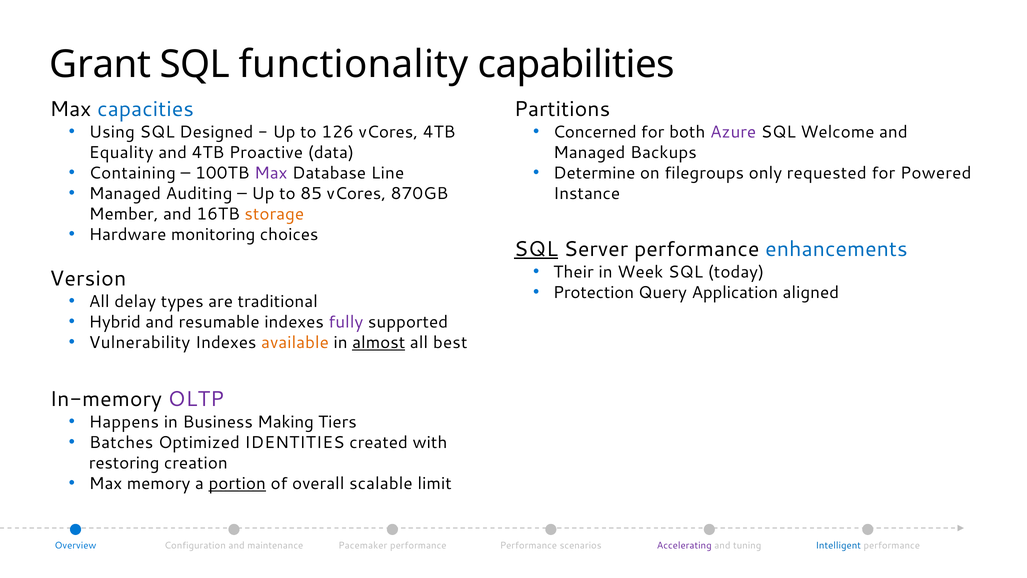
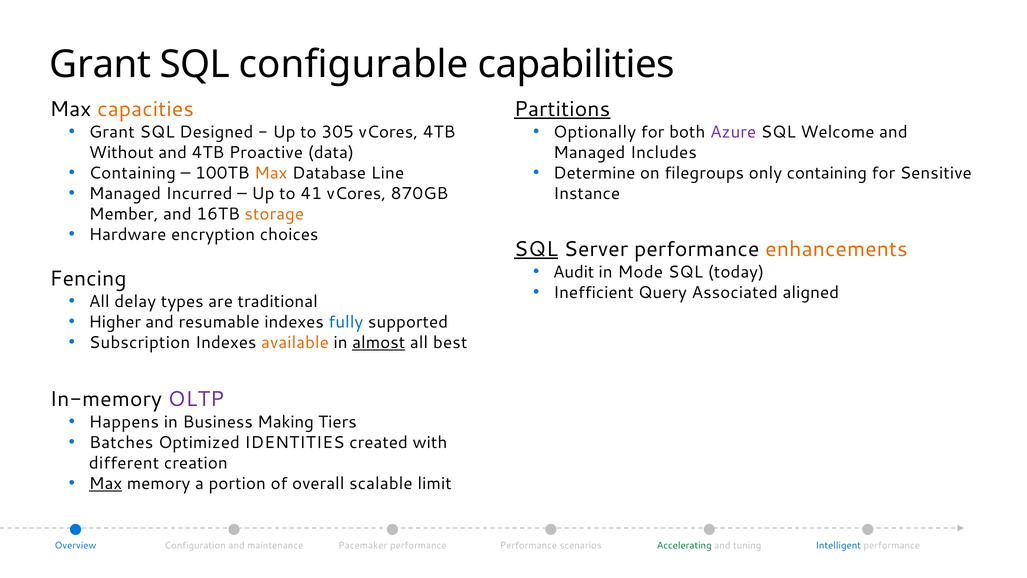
functionality: functionality -> configurable
capacities colour: blue -> orange
Partitions underline: none -> present
Using at (112, 132): Using -> Grant
126: 126 -> 305
Concerned: Concerned -> Optionally
Equality: Equality -> Without
Backups: Backups -> Includes
Max at (271, 173) colour: purple -> orange
only requested: requested -> containing
Powered: Powered -> Sensitive
Auditing: Auditing -> Incurred
85: 85 -> 41
monitoring: monitoring -> encryption
enhancements colour: blue -> orange
Their: Their -> Audit
Week: Week -> Mode
Version: Version -> Fencing
Protection: Protection -> Inefficient
Application: Application -> Associated
Hybrid: Hybrid -> Higher
fully colour: purple -> blue
Vulnerability: Vulnerability -> Subscription
restoring: restoring -> different
Max at (105, 484) underline: none -> present
portion underline: present -> none
Accelerating colour: purple -> green
